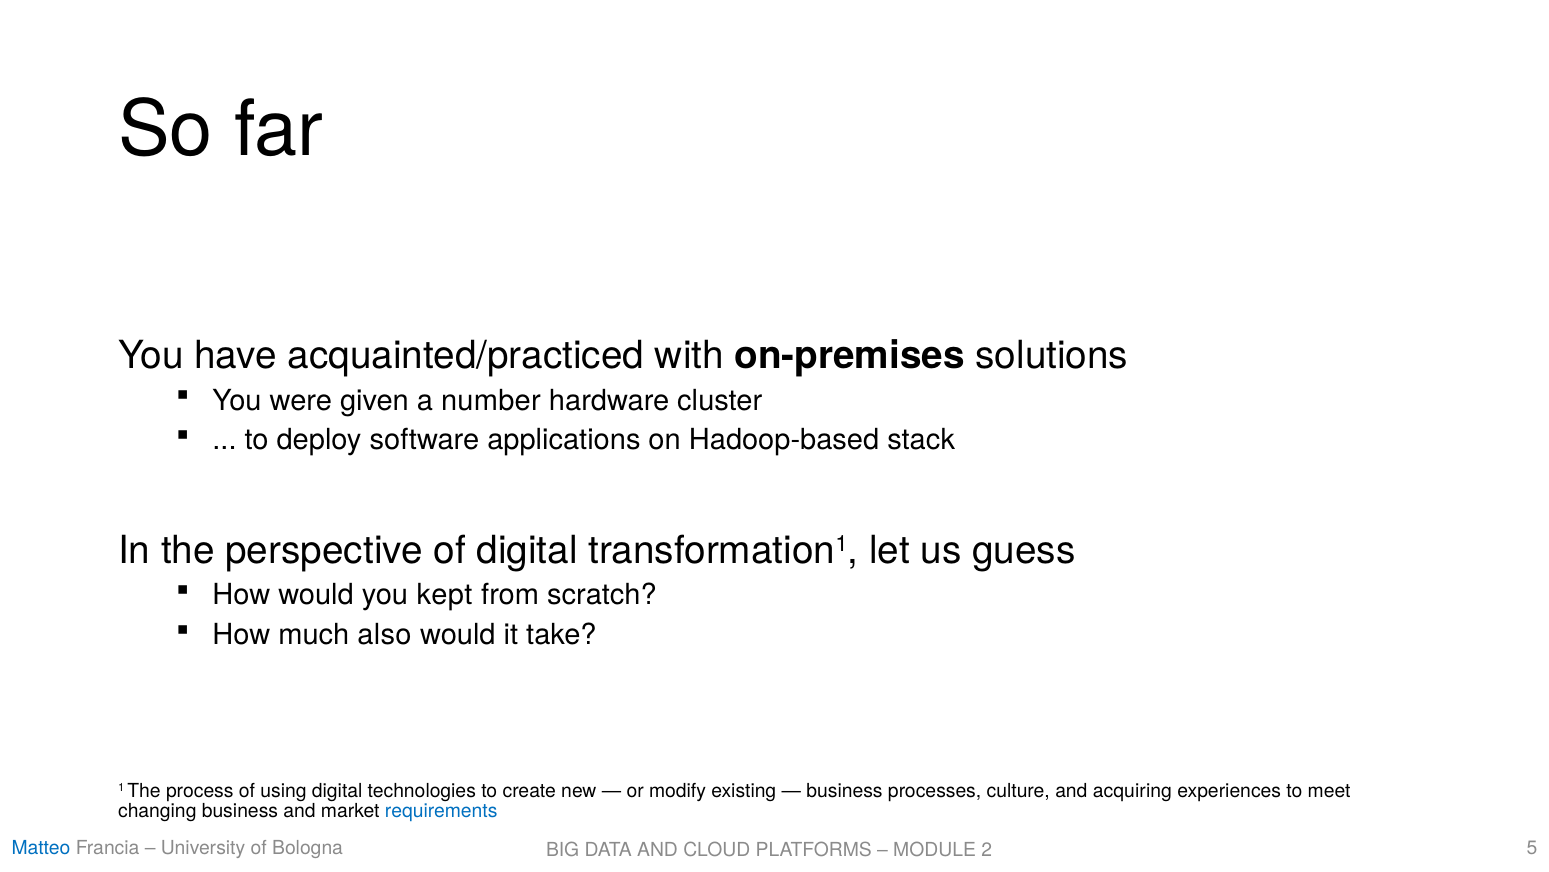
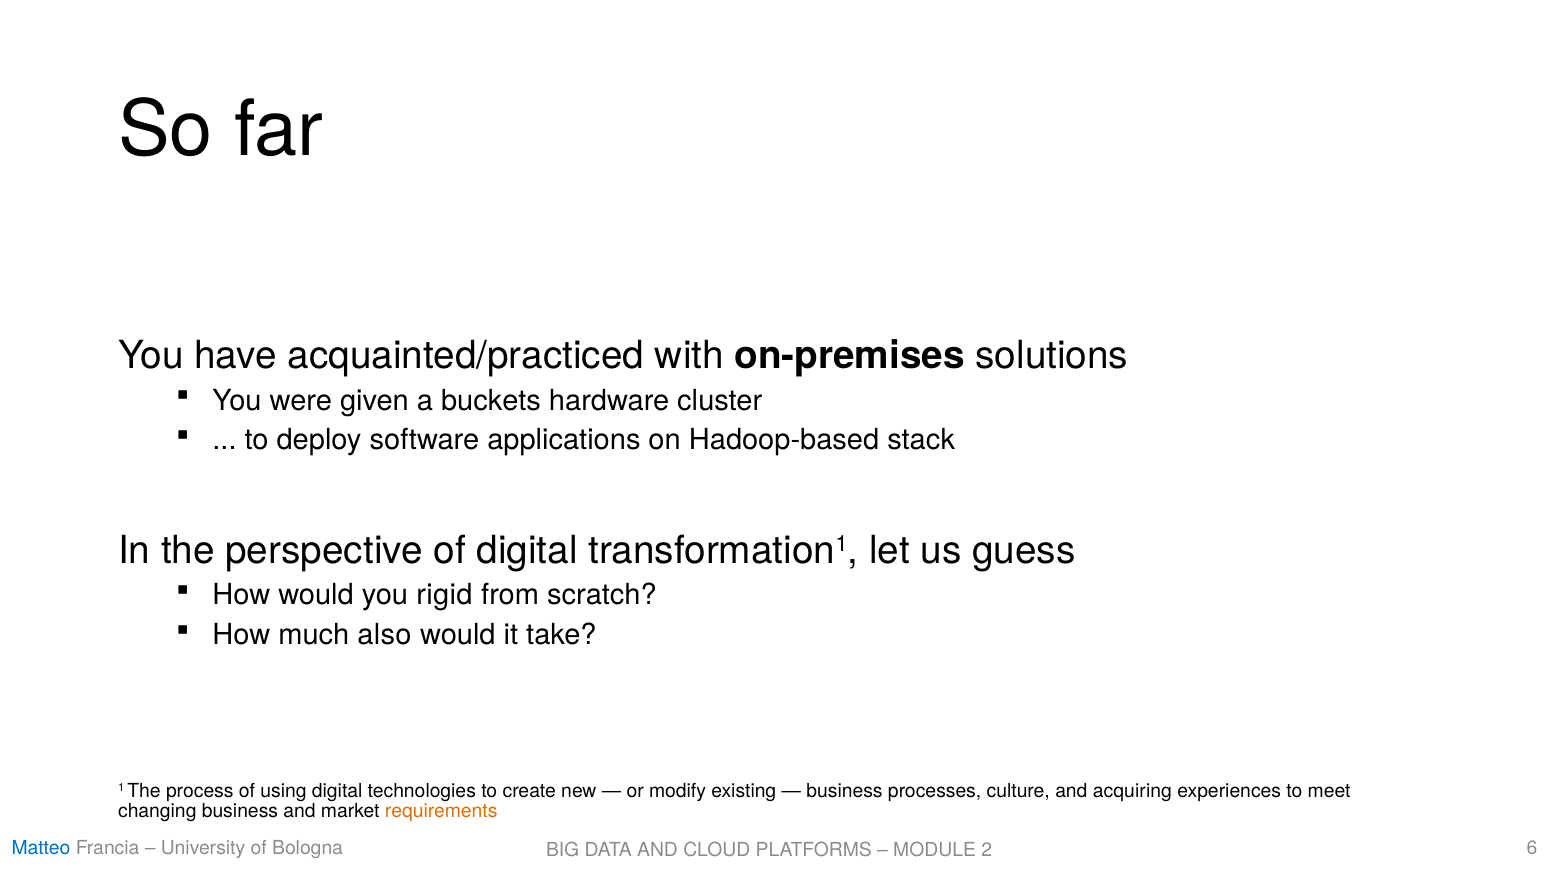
number: number -> buckets
kept: kept -> rigid
requirements colour: blue -> orange
5: 5 -> 6
